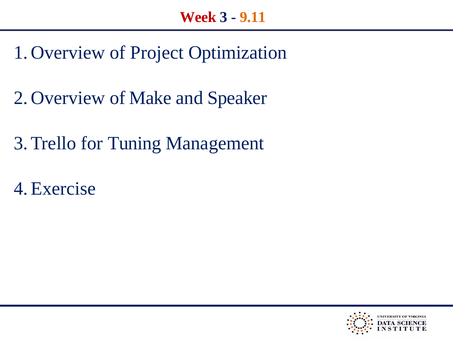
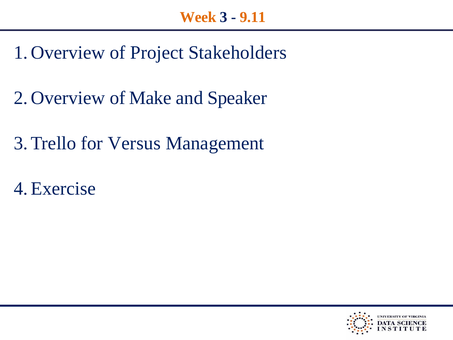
Week colour: red -> orange
Optimization: Optimization -> Stakeholders
Tuning: Tuning -> Versus
